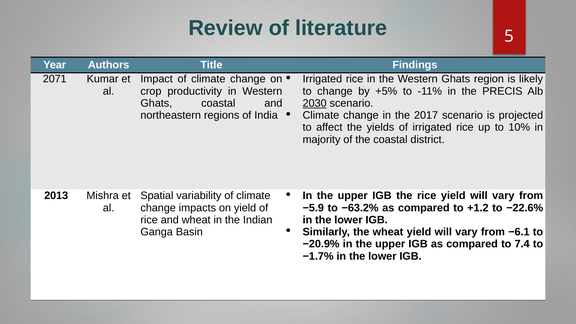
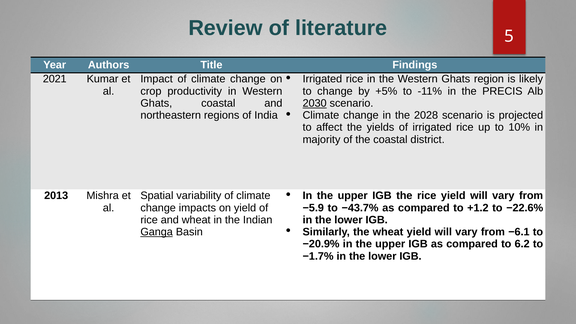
2071: 2071 -> 2021
2017: 2017 -> 2028
−63.2%: −63.2% -> −43.7%
Ganga underline: none -> present
7.4: 7.4 -> 6.2
